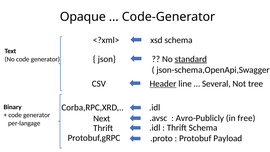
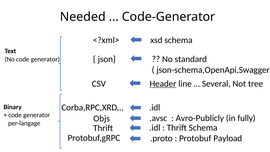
Opaque: Opaque -> Needed
standard underline: present -> none
Next: Next -> Objs
free: free -> fully
